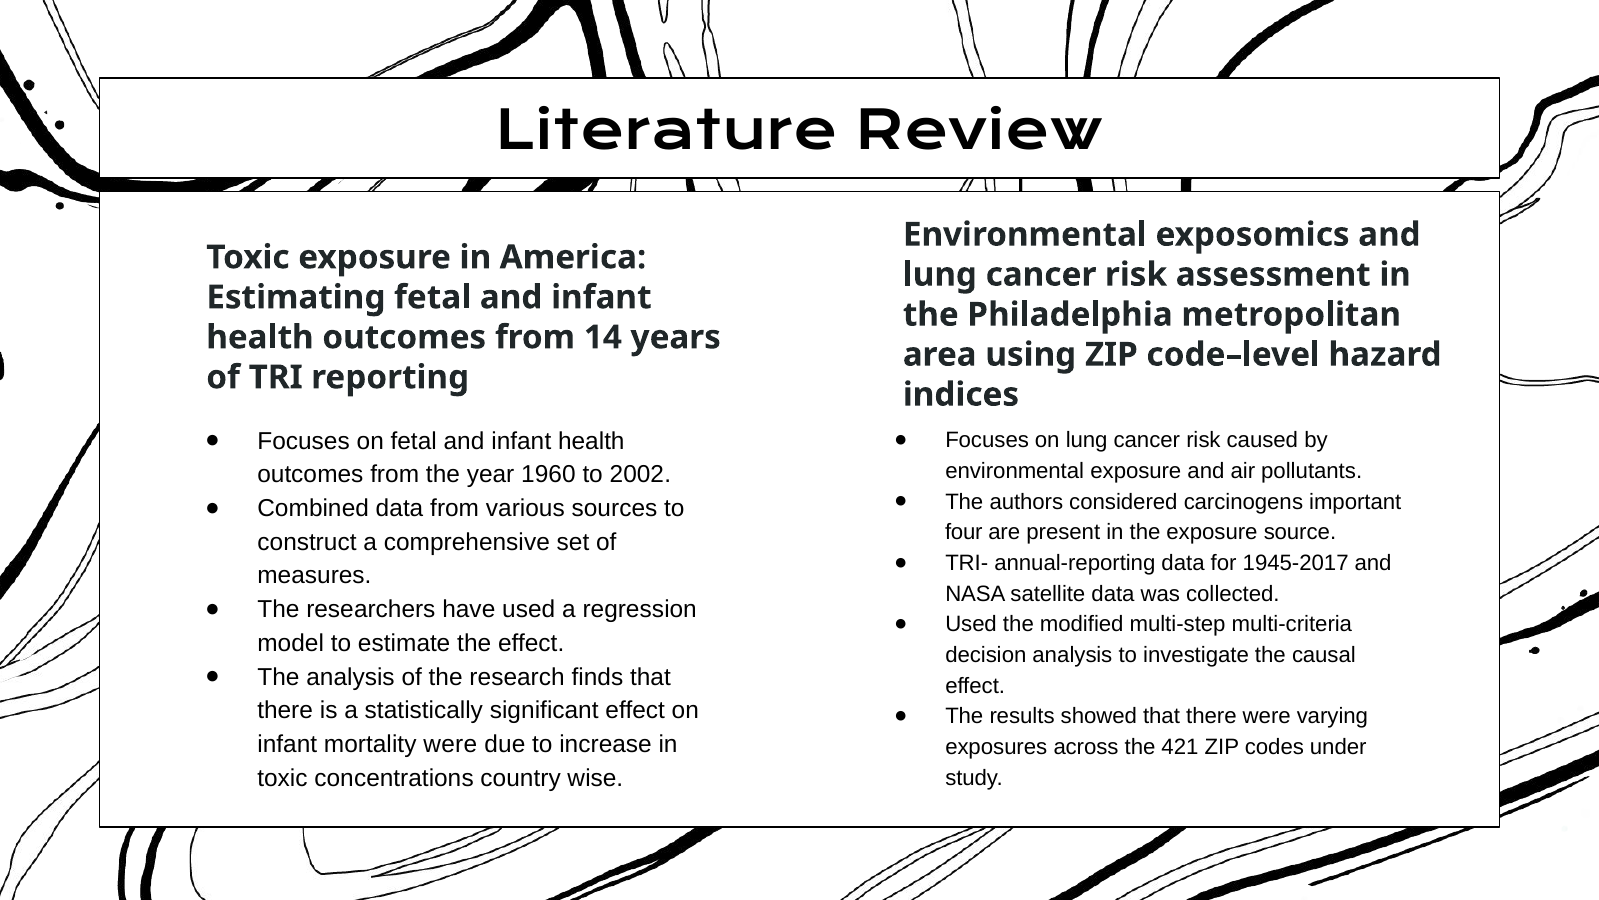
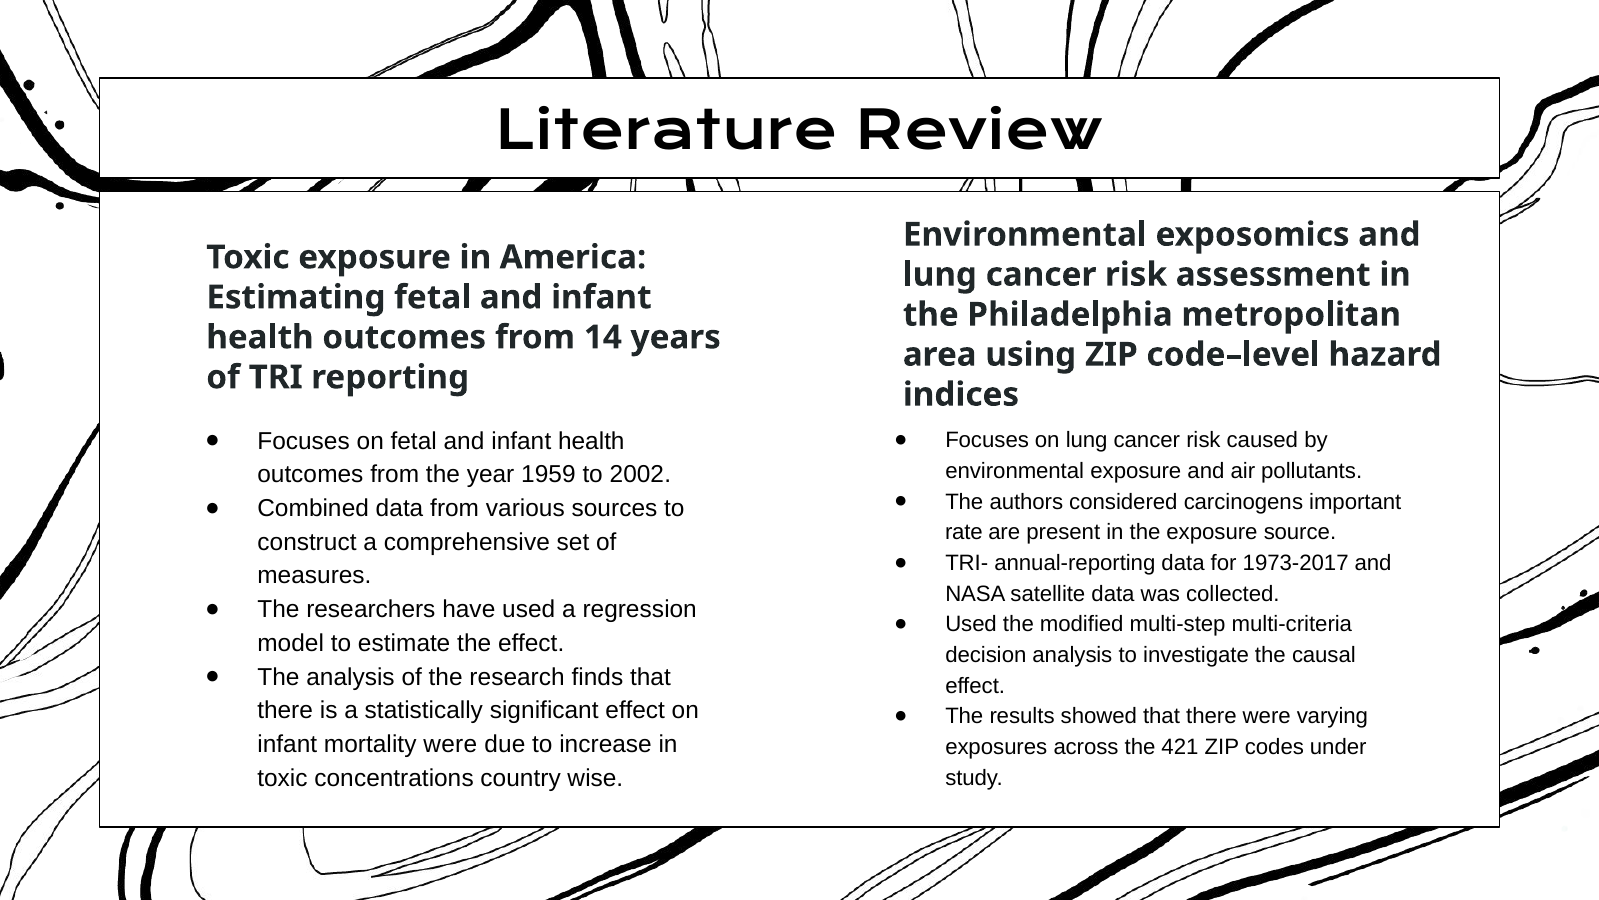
1960: 1960 -> 1959
four: four -> rate
1945-2017: 1945-2017 -> 1973-2017
